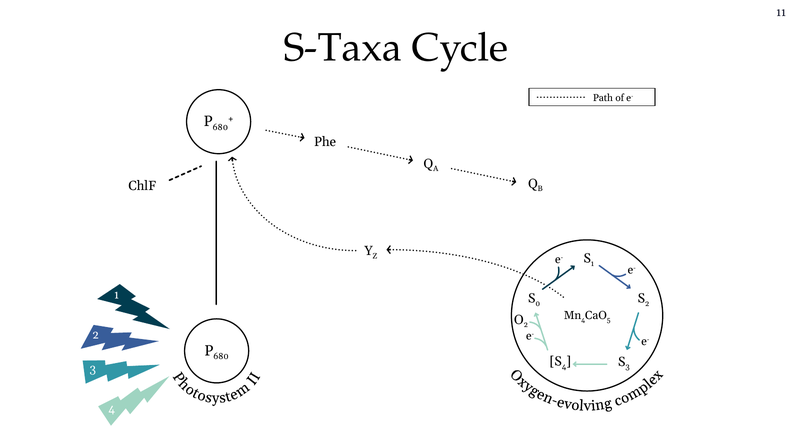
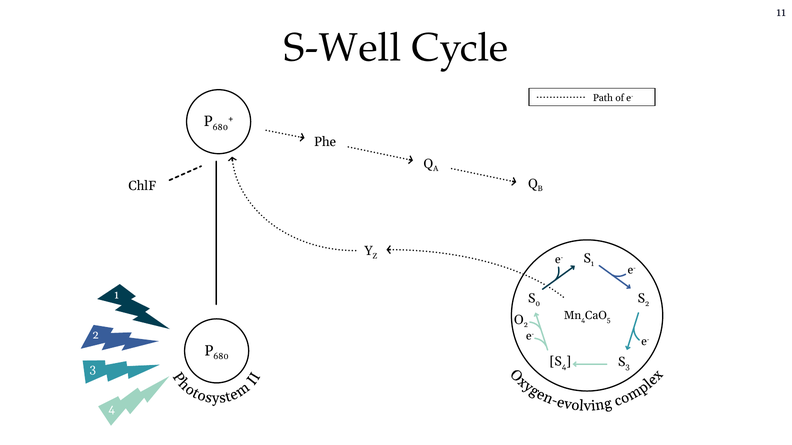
S-Taxa: S-Taxa -> S-Well
